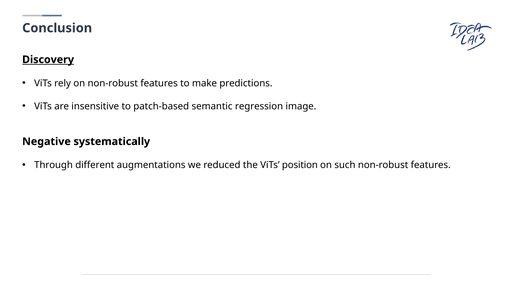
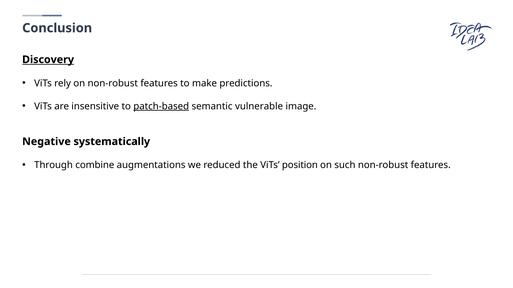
patch-based underline: none -> present
regression: regression -> vulnerable
different: different -> combine
